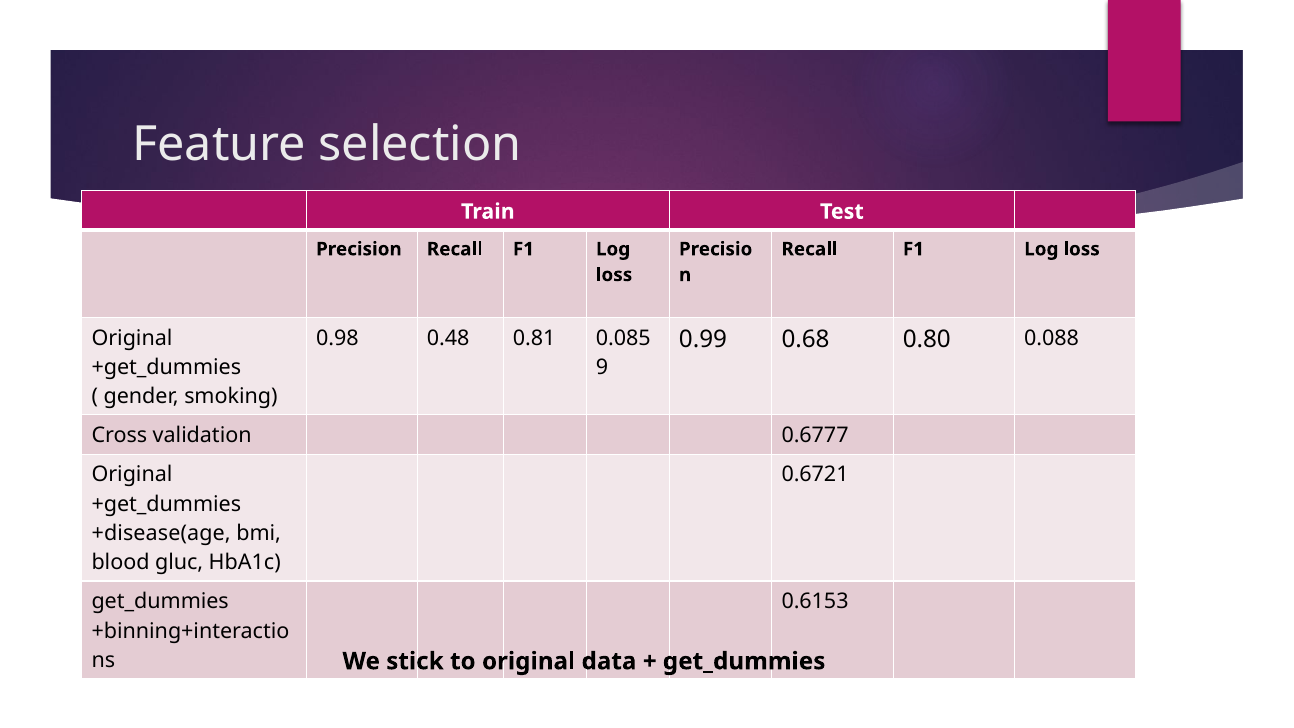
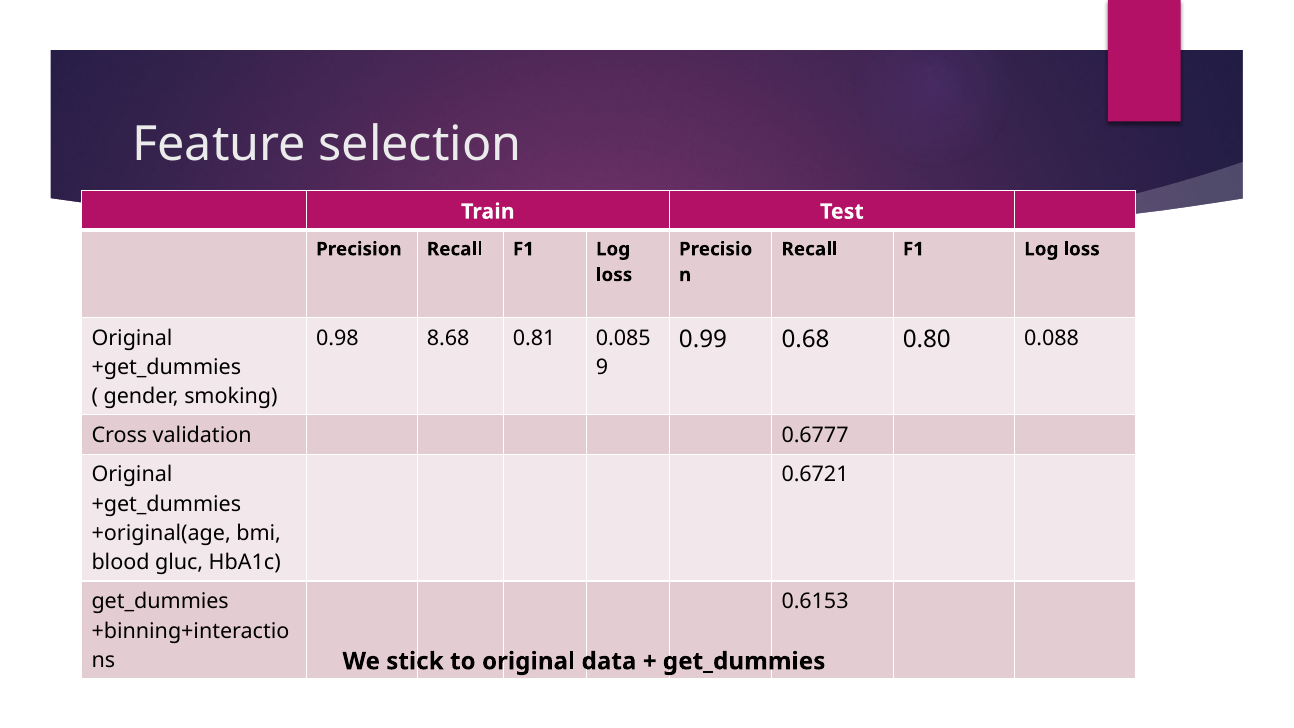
0.48: 0.48 -> 8.68
+disease(age: +disease(age -> +original(age
